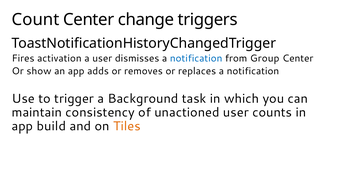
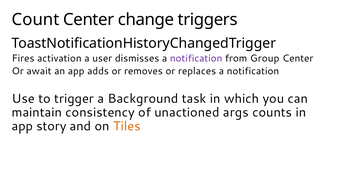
notification at (196, 58) colour: blue -> purple
show: show -> await
unactioned user: user -> args
build: build -> story
